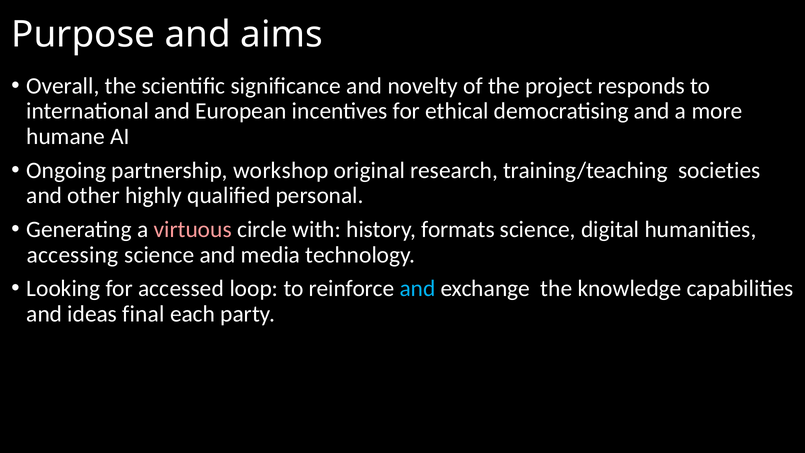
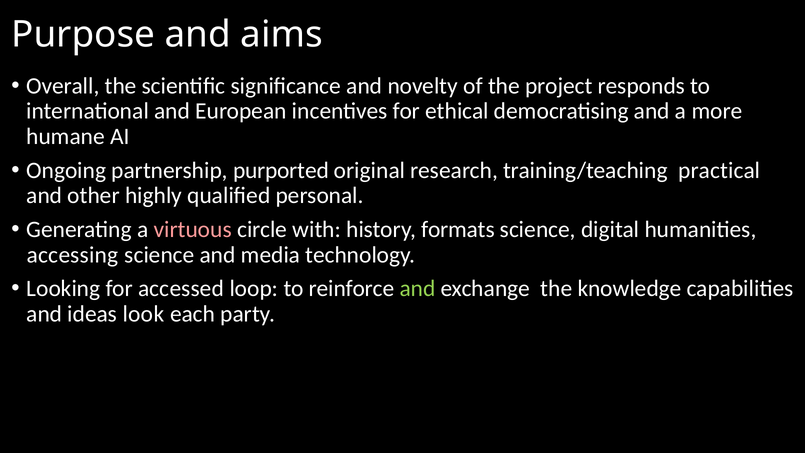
workshop: workshop -> purported
societies: societies -> practical
and at (418, 289) colour: light blue -> light green
final: final -> look
